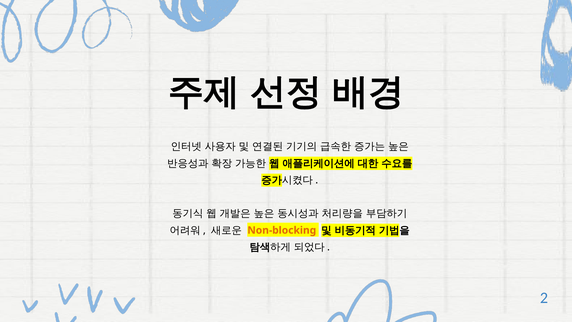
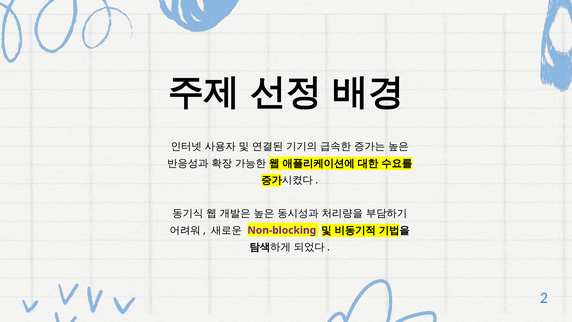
Non-blocking colour: orange -> purple
